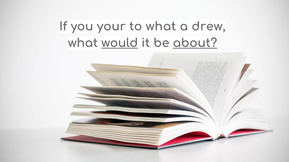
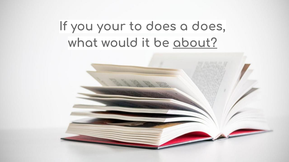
to what: what -> does
a drew: drew -> does
would underline: present -> none
